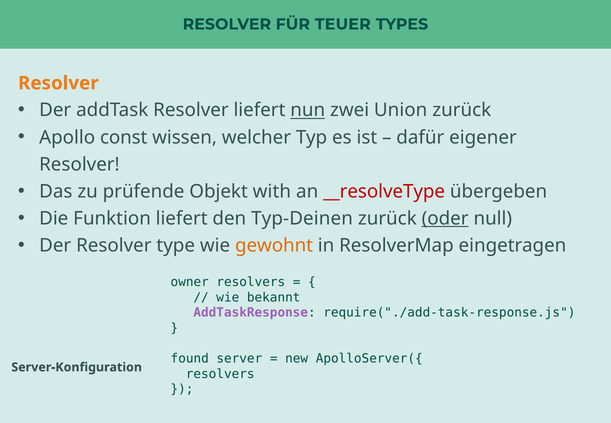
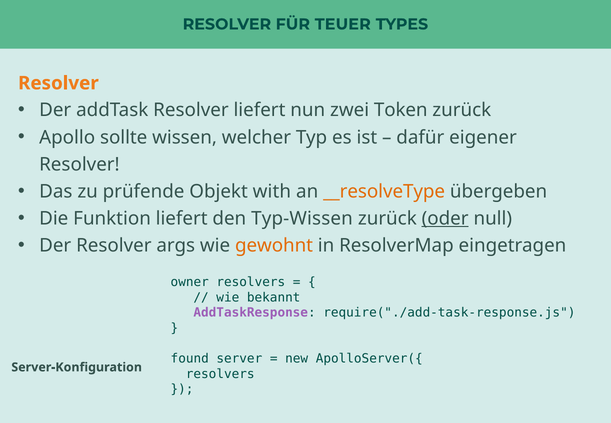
nun underline: present -> none
Union: Union -> Token
const: const -> sollte
__resolveType colour: red -> orange
Typ-Deinen: Typ-Deinen -> Typ-Wissen
type: type -> args
